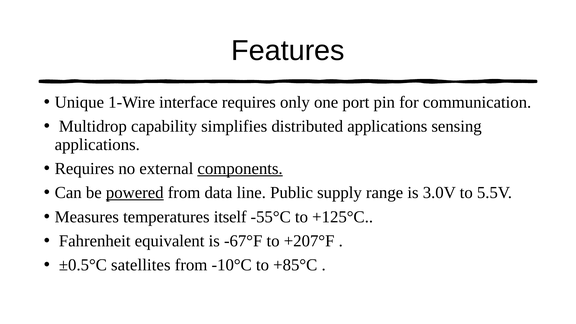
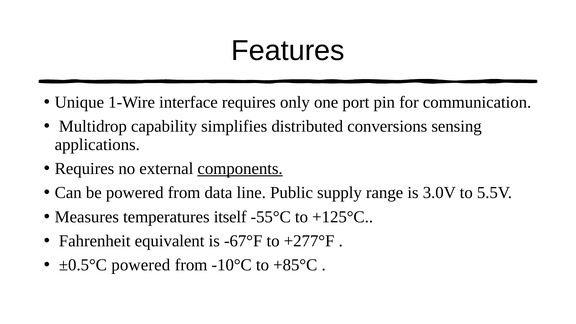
distributed applications: applications -> conversions
powered at (135, 193) underline: present -> none
+207°F: +207°F -> +277°F
±0.5°C satellites: satellites -> powered
